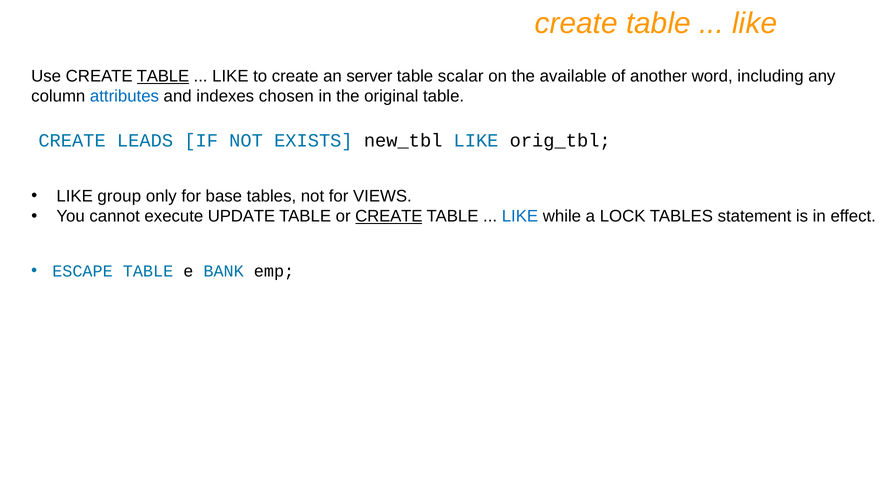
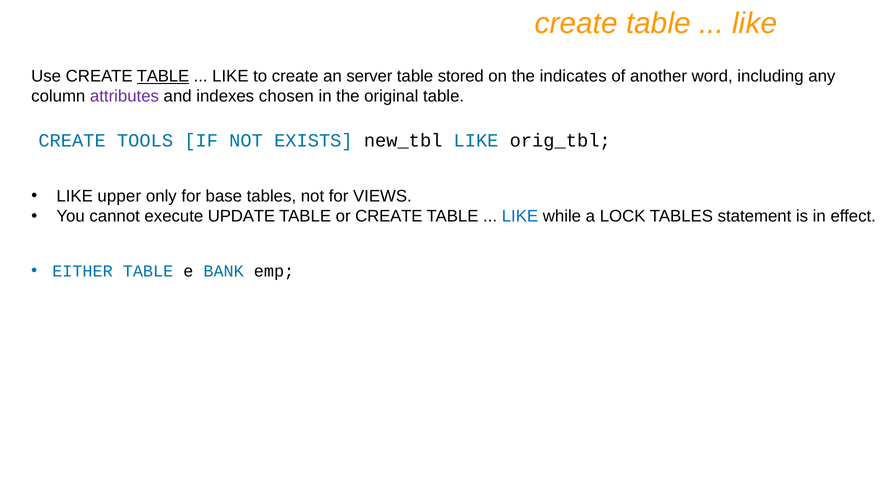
scalar: scalar -> stored
available: available -> indicates
attributes colour: blue -> purple
LEADS: LEADS -> TOOLS
group: group -> upper
CREATE at (389, 216) underline: present -> none
ESCAPE: ESCAPE -> EITHER
